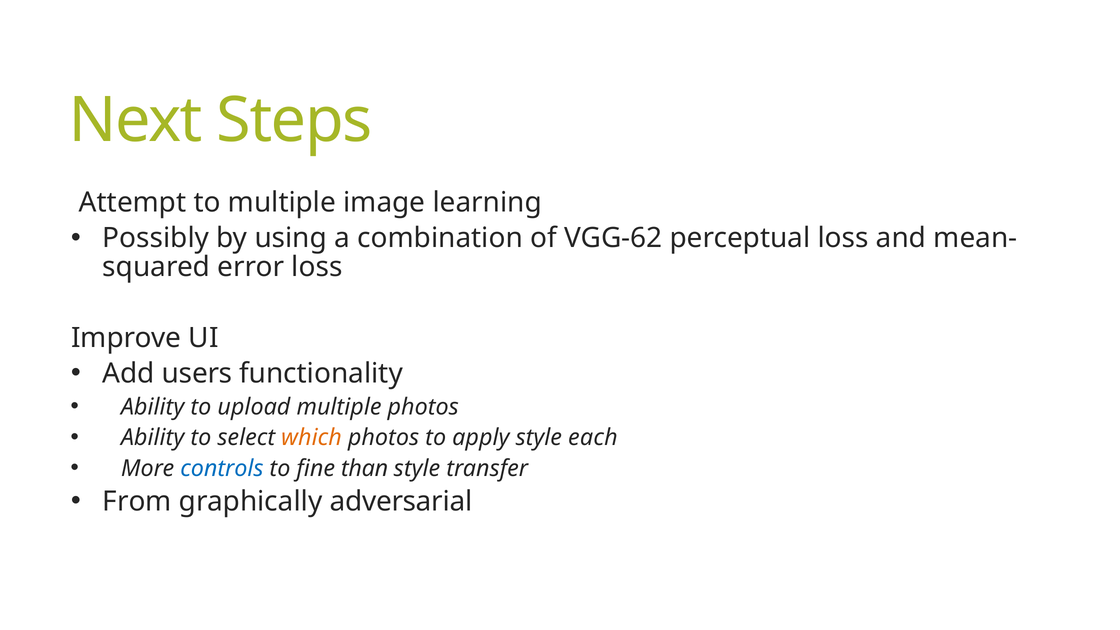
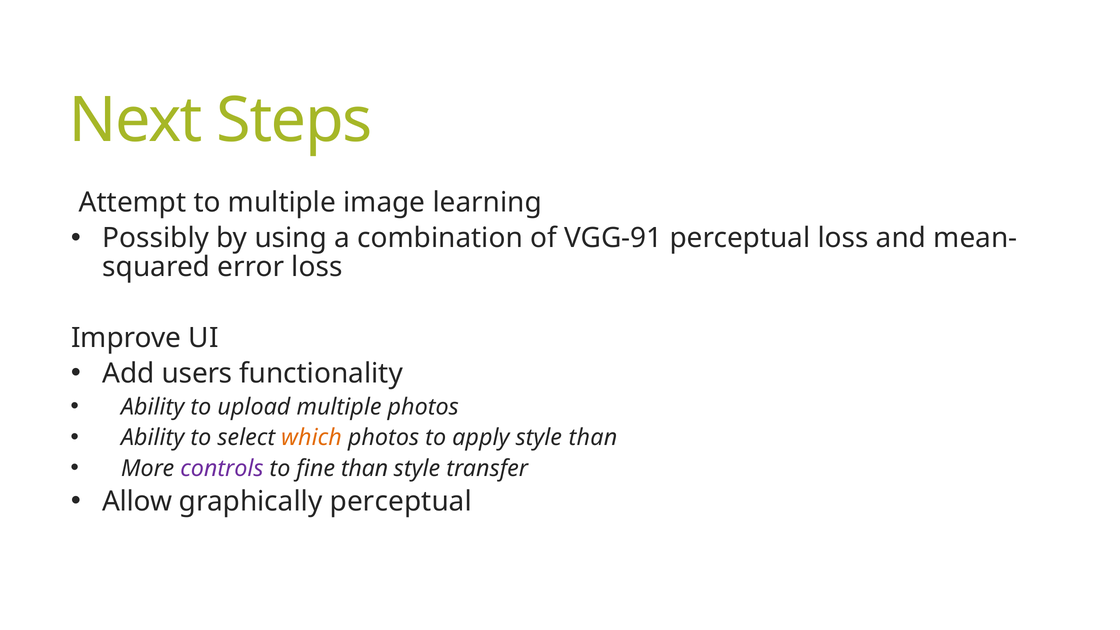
VGG-62: VGG-62 -> VGG-91
style each: each -> than
controls colour: blue -> purple
From: From -> Allow
graphically adversarial: adversarial -> perceptual
